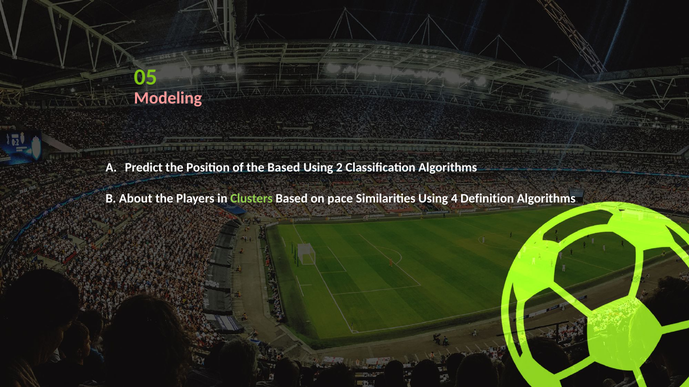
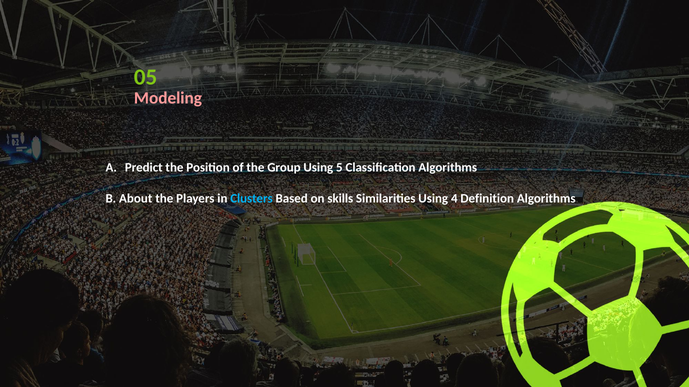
the Based: Based -> Group
2: 2 -> 5
Clusters colour: light green -> light blue
pace: pace -> skills
